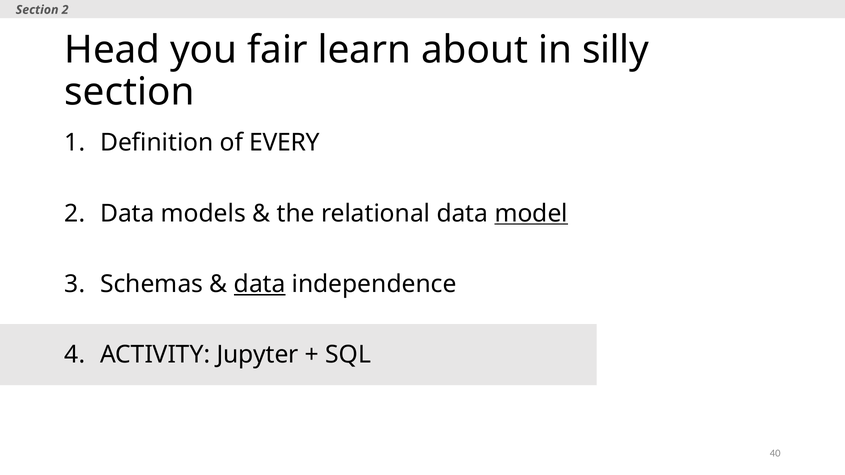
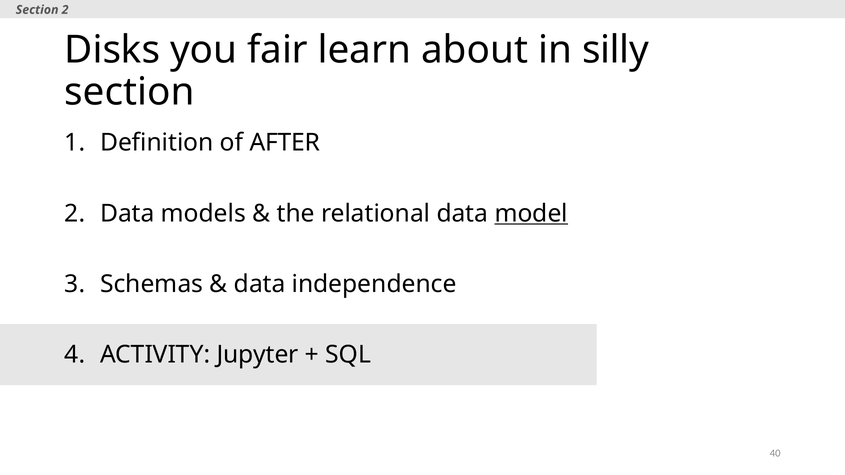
Head: Head -> Disks
EVERY: EVERY -> AFTER
data at (260, 284) underline: present -> none
